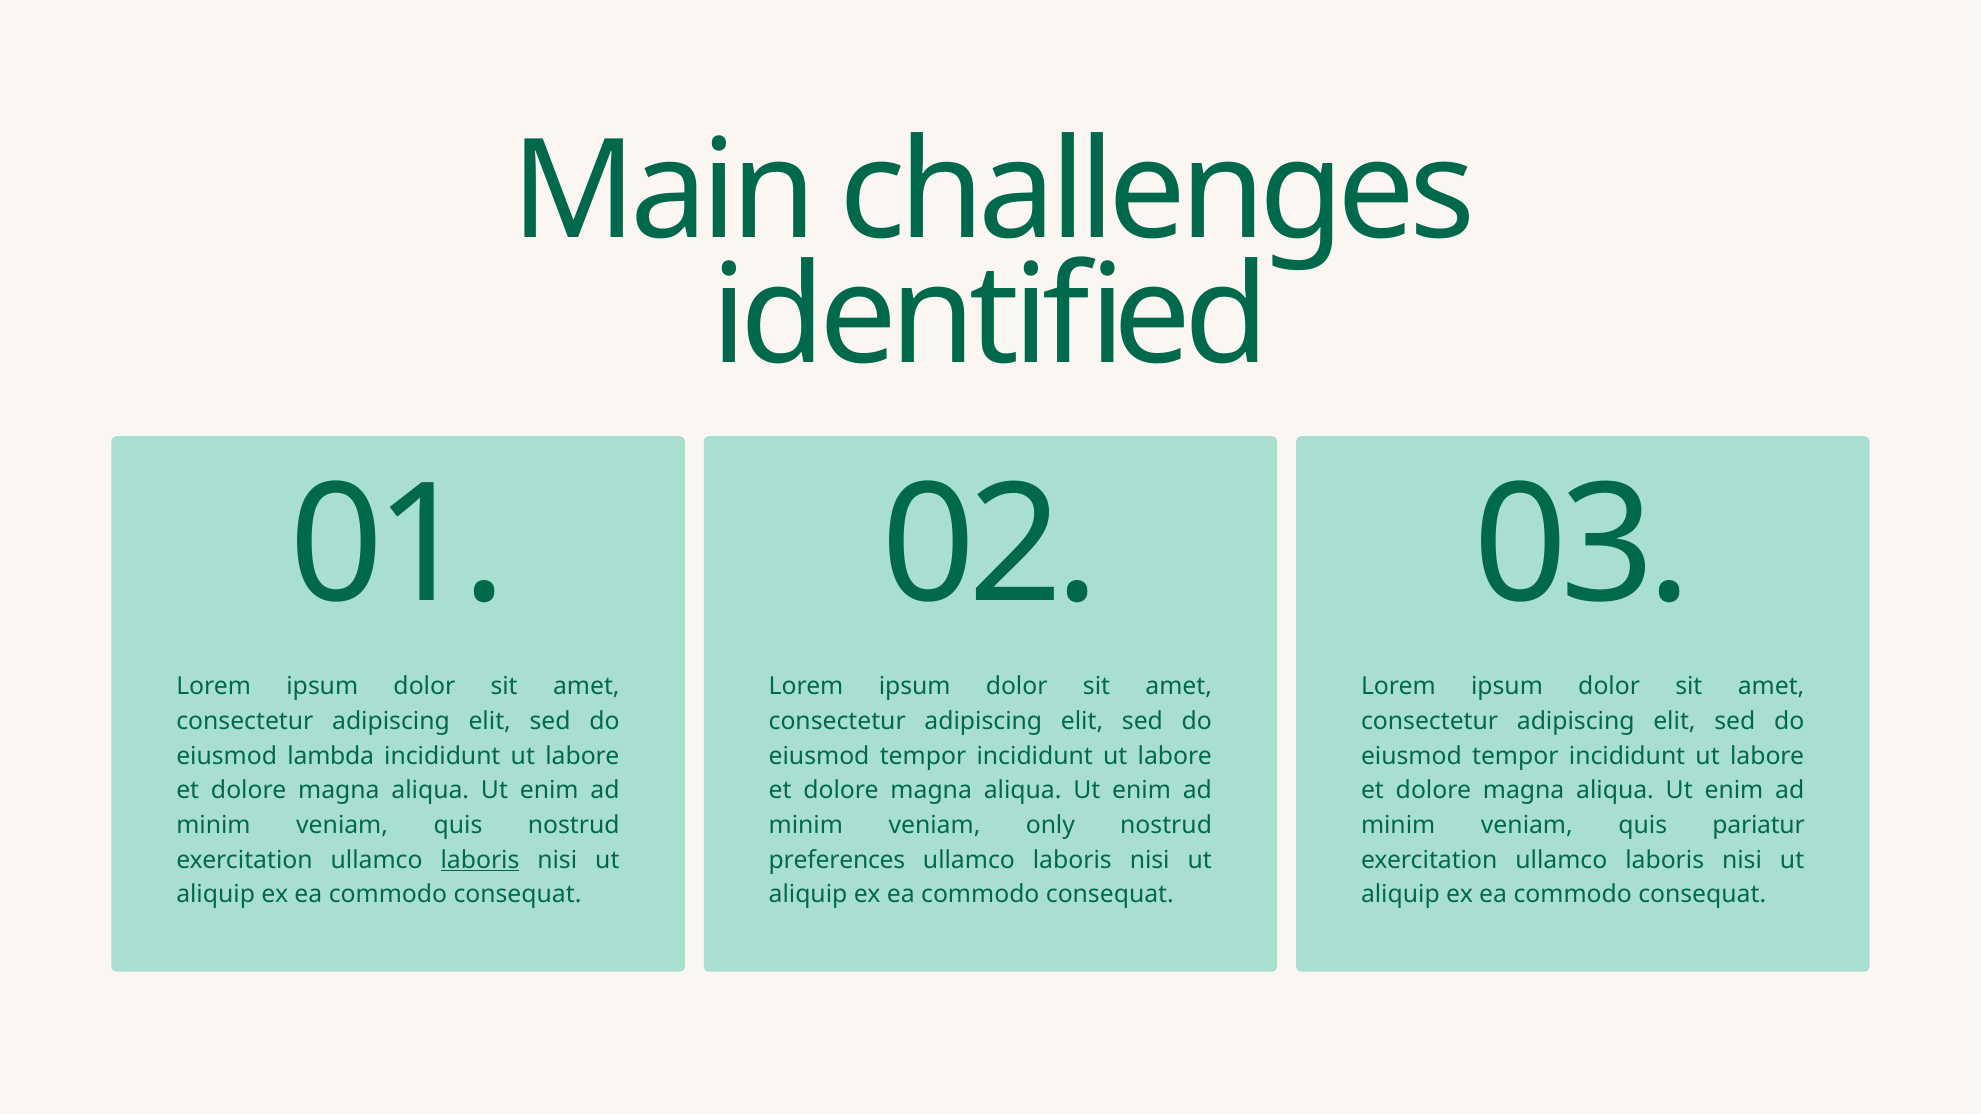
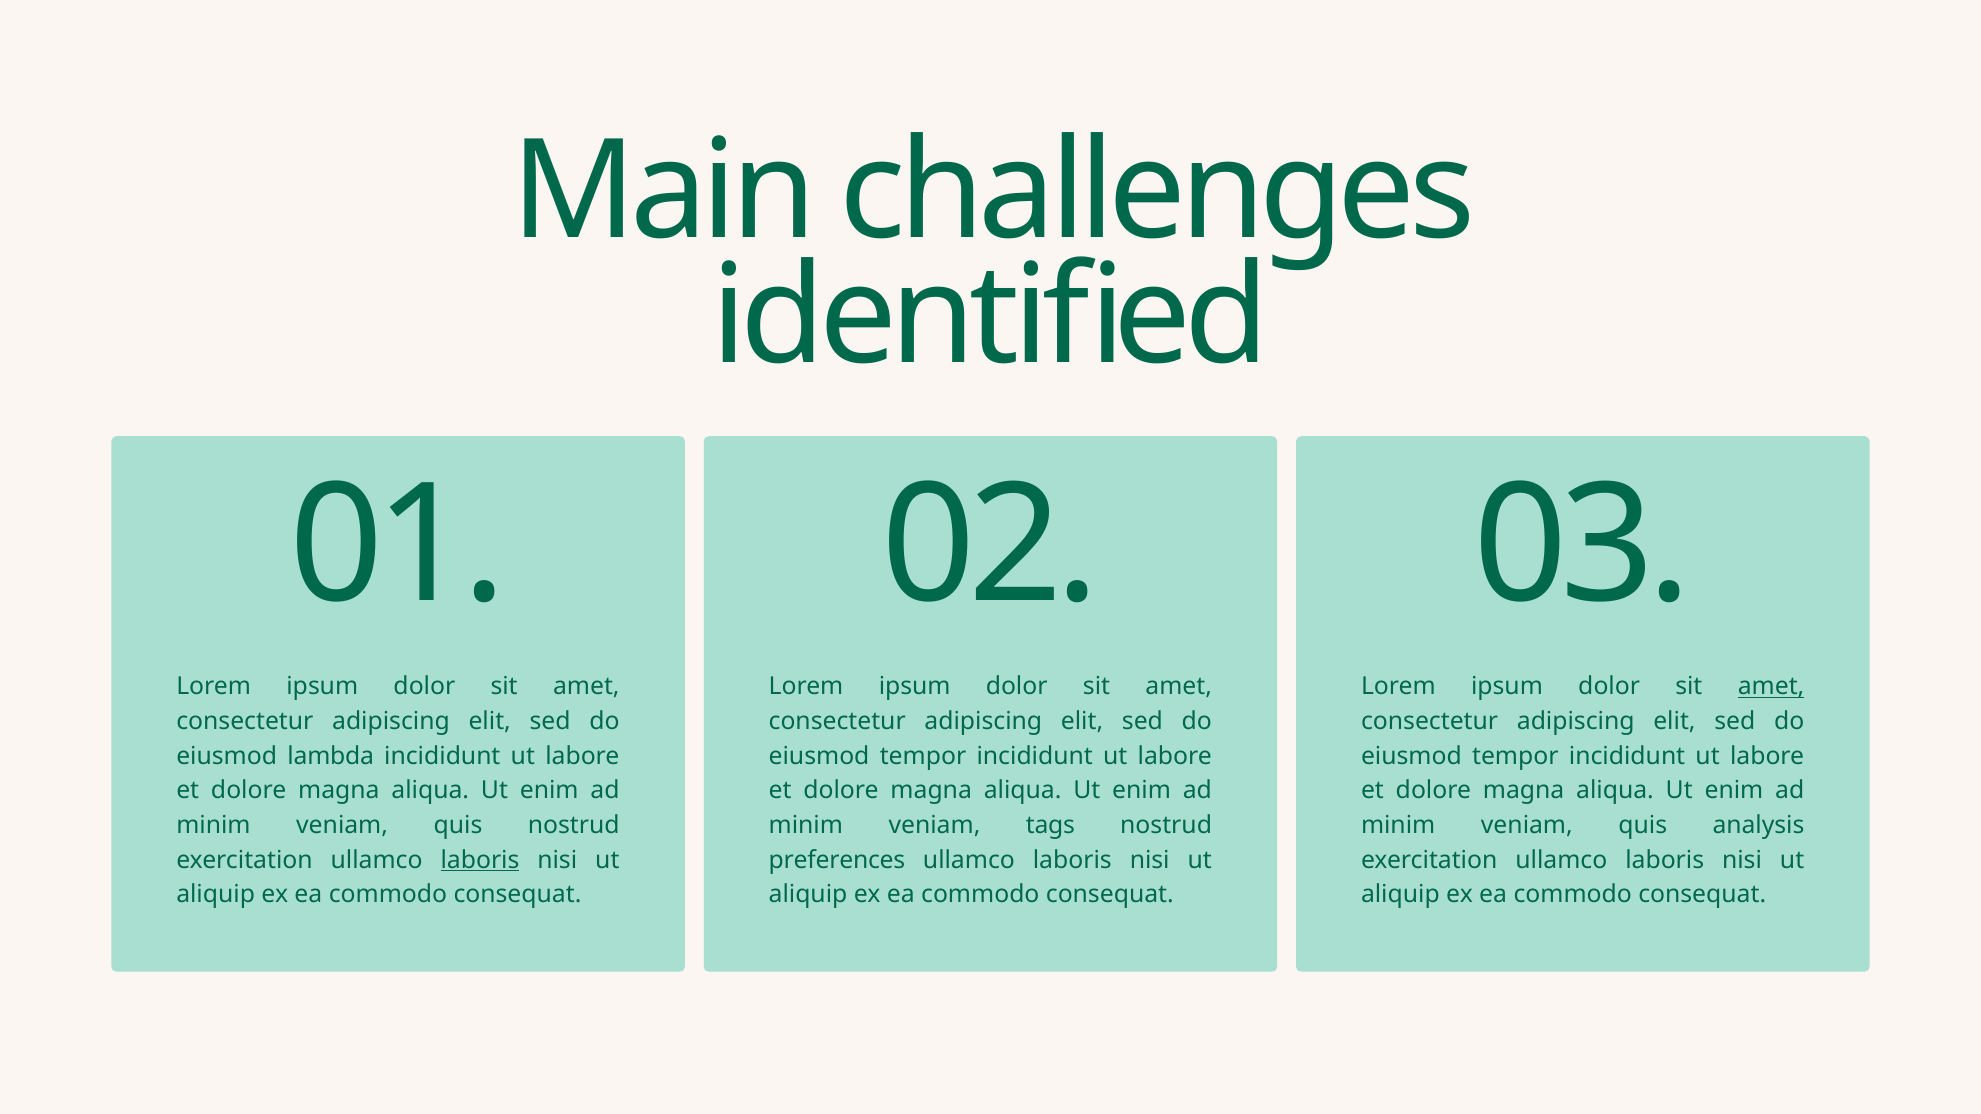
amet at (1771, 687) underline: none -> present
only: only -> tags
pariatur: pariatur -> analysis
